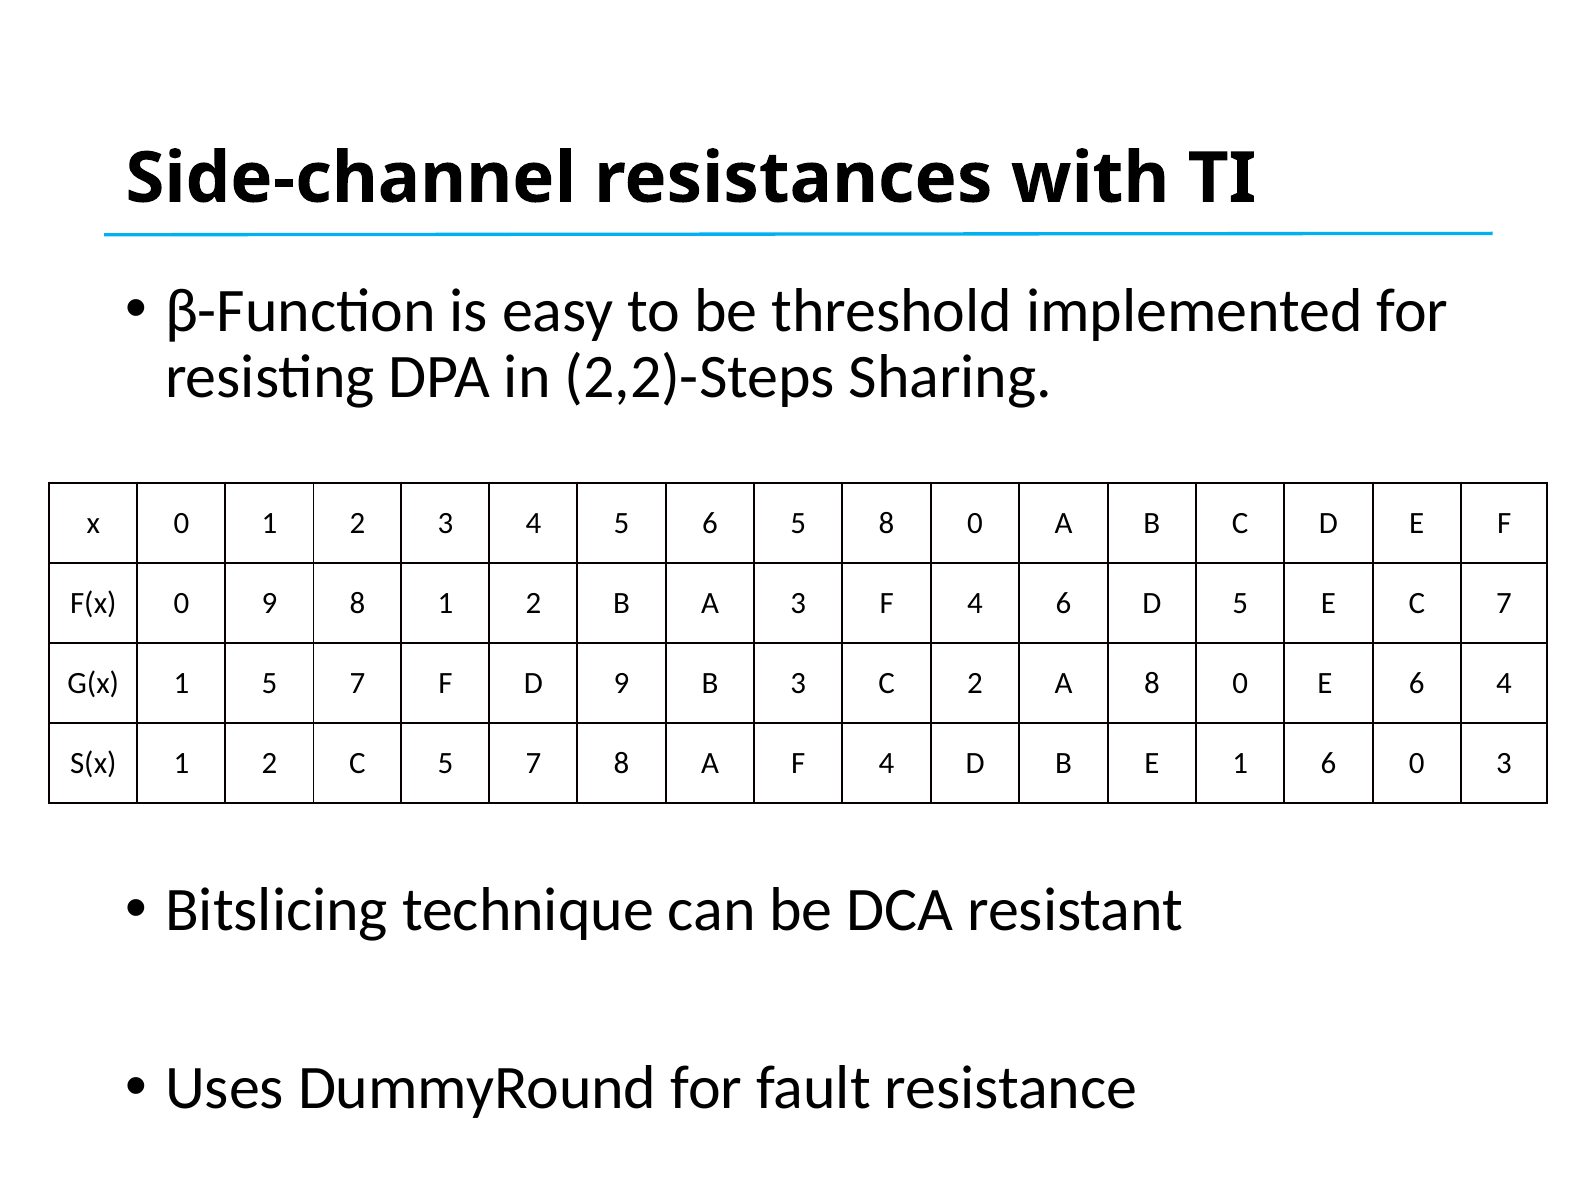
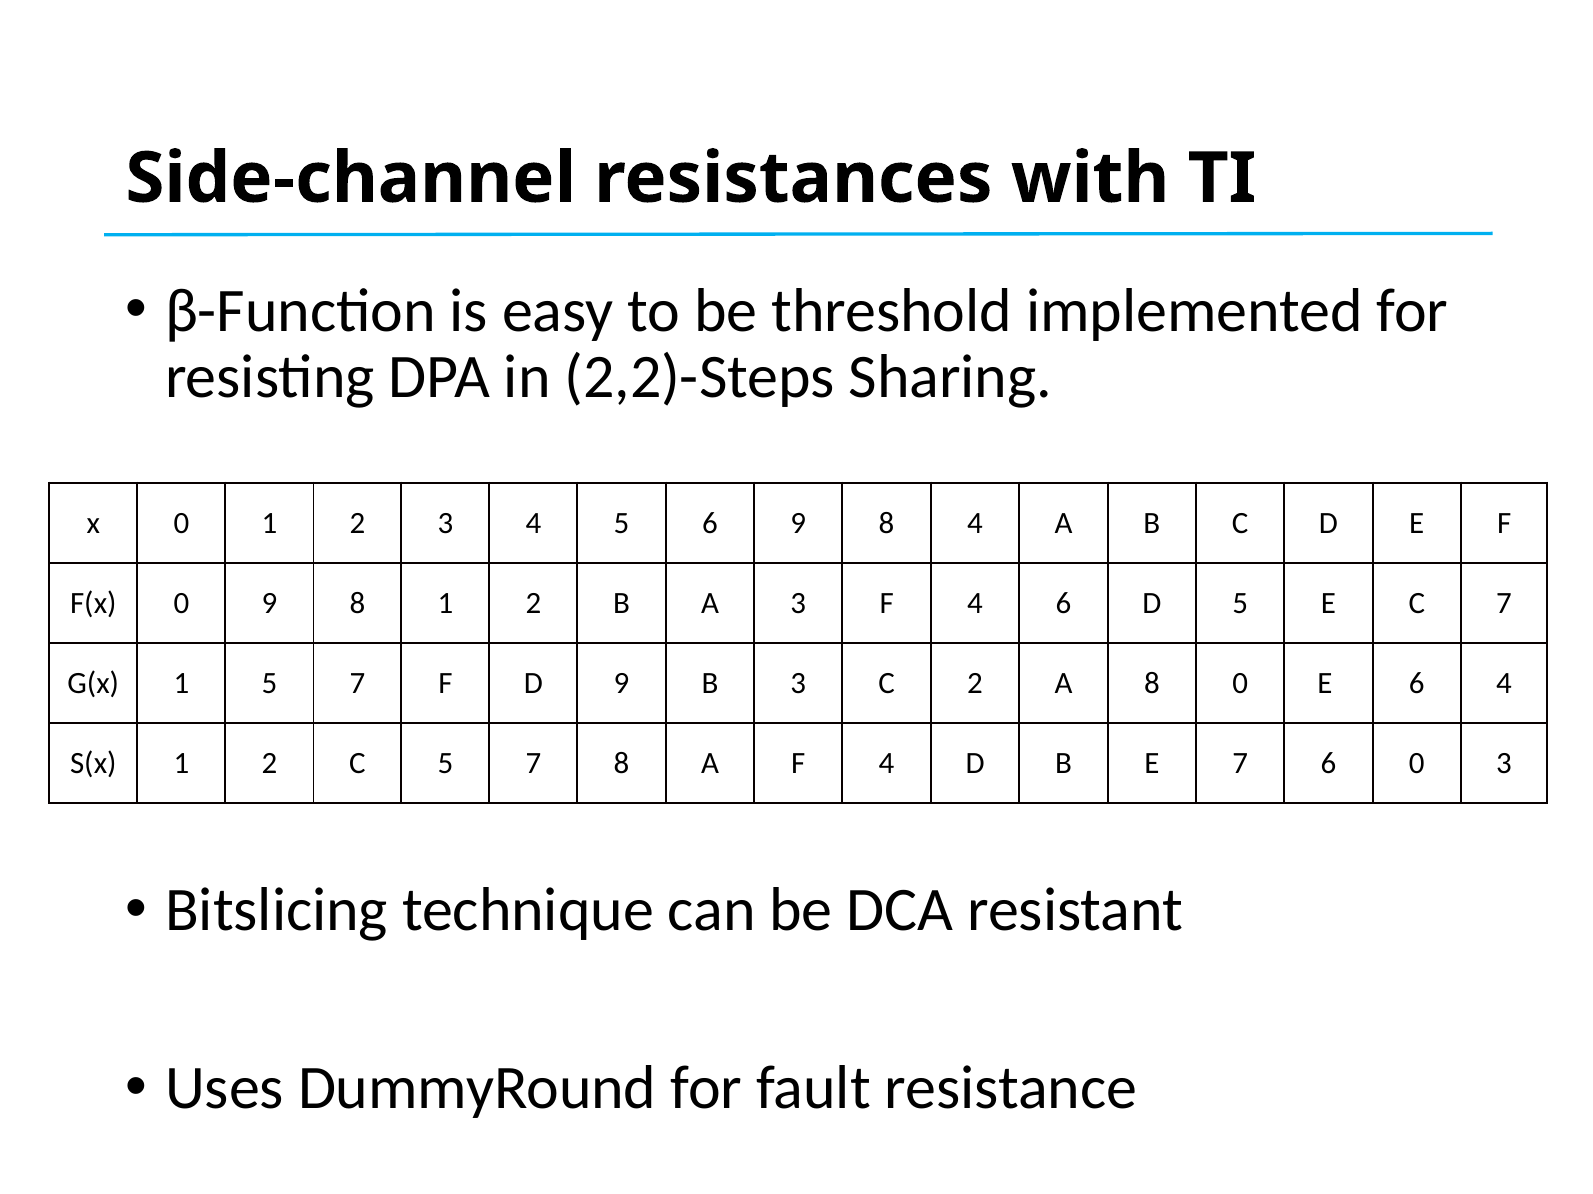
6 5: 5 -> 9
0 at (975, 523): 0 -> 4
E 1: 1 -> 7
